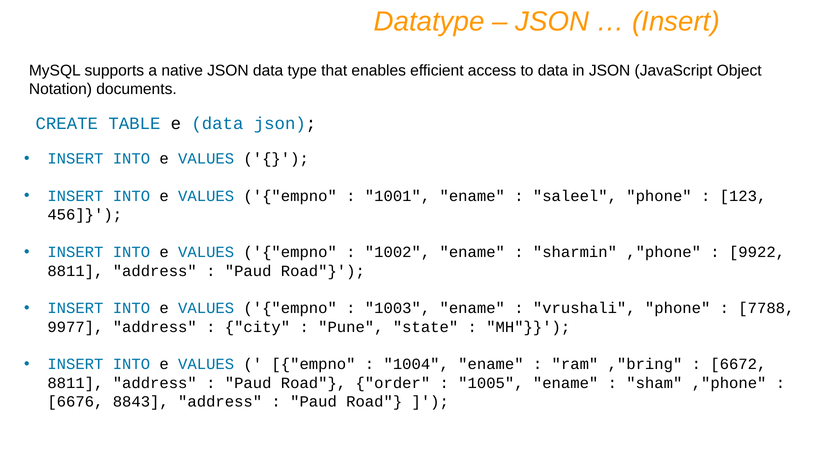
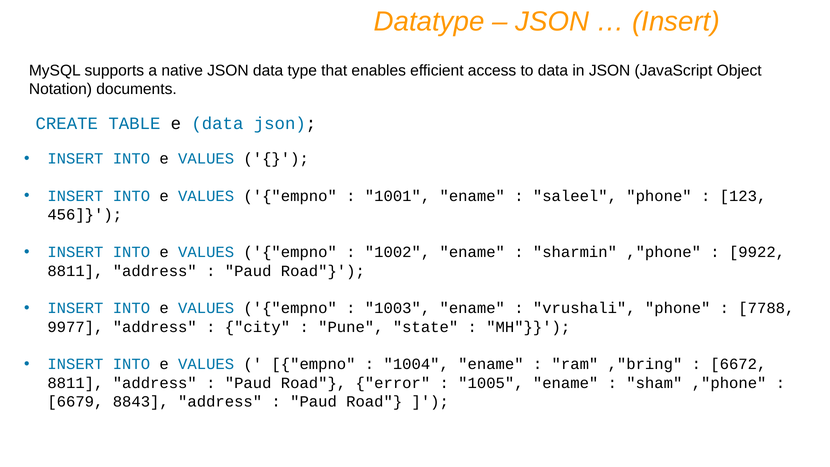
order: order -> error
6676: 6676 -> 6679
